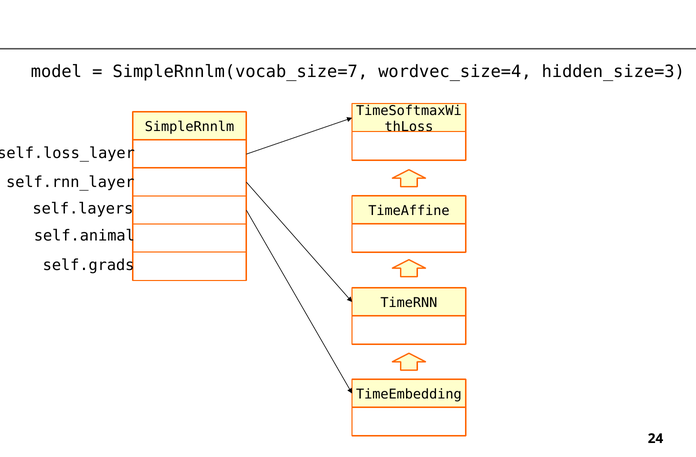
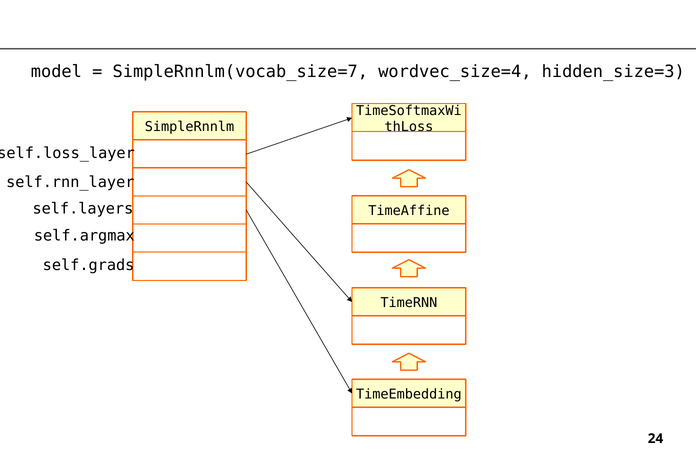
self.animal: self.animal -> self.argmax
